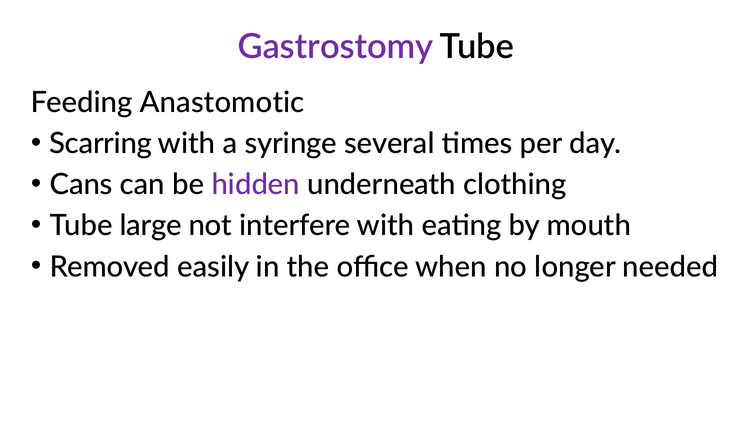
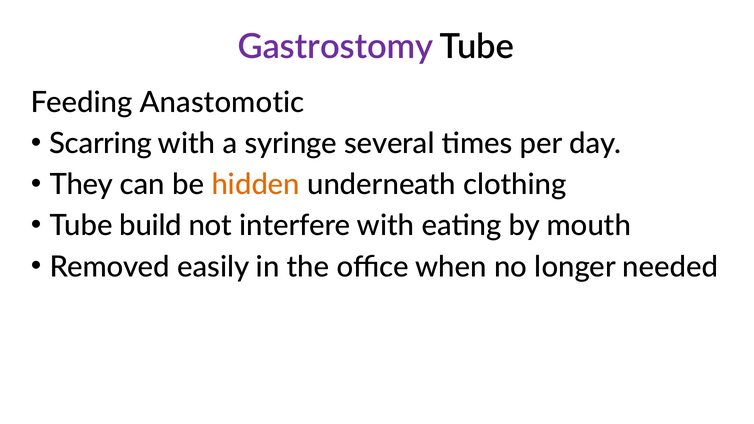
Cans: Cans -> They
hidden colour: purple -> orange
large: large -> build
